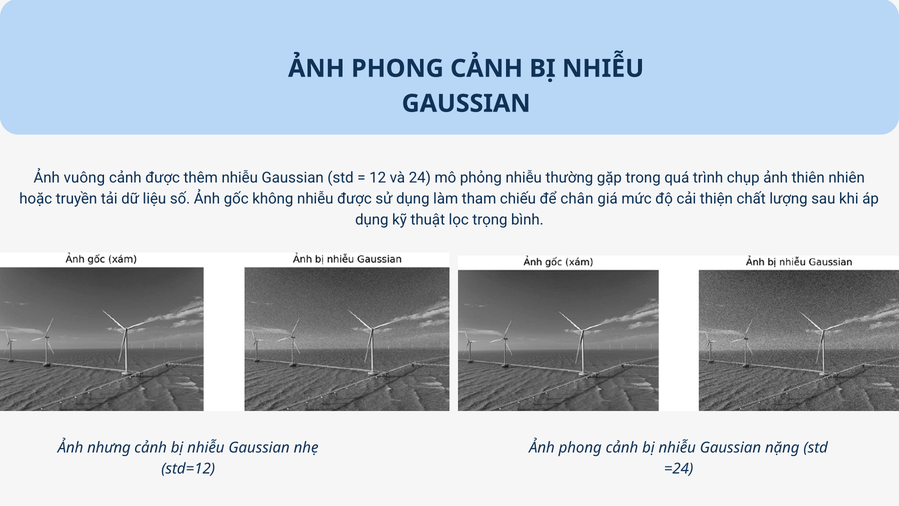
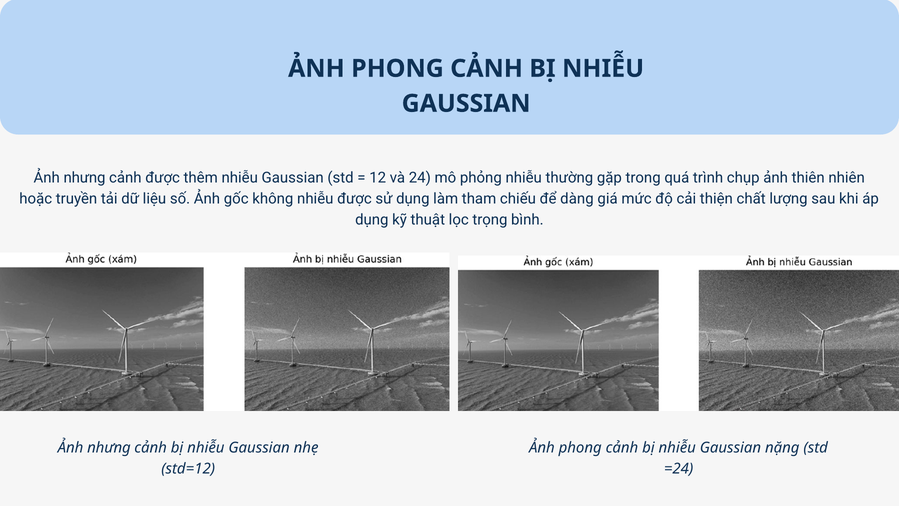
vuông at (84, 178): vuông -> nhưng
chân: chân -> dàng
